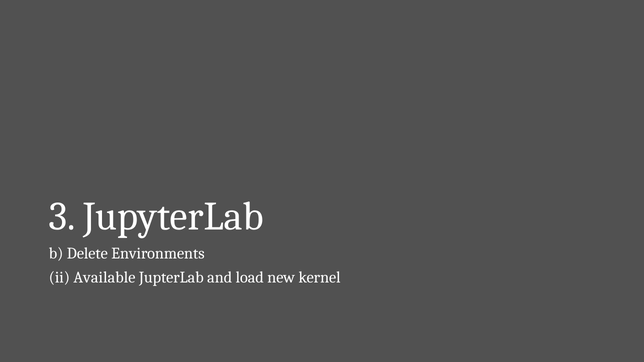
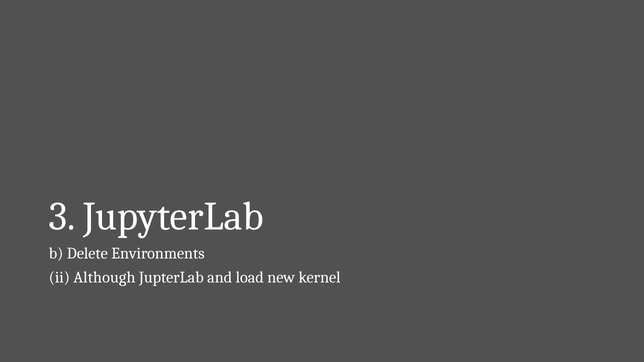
Available: Available -> Although
